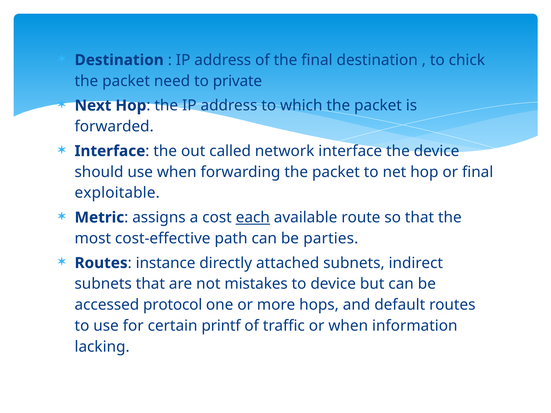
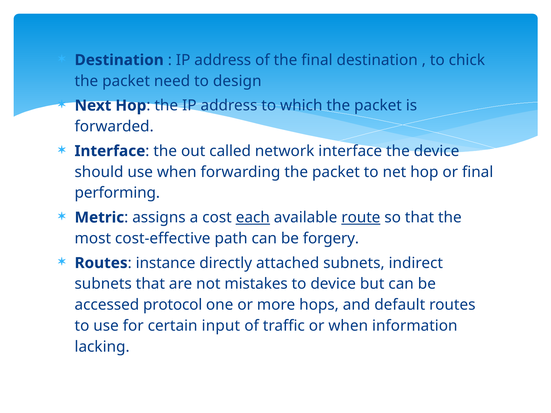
private: private -> design
exploitable: exploitable -> performing
route underline: none -> present
parties: parties -> forgery
printf: printf -> input
